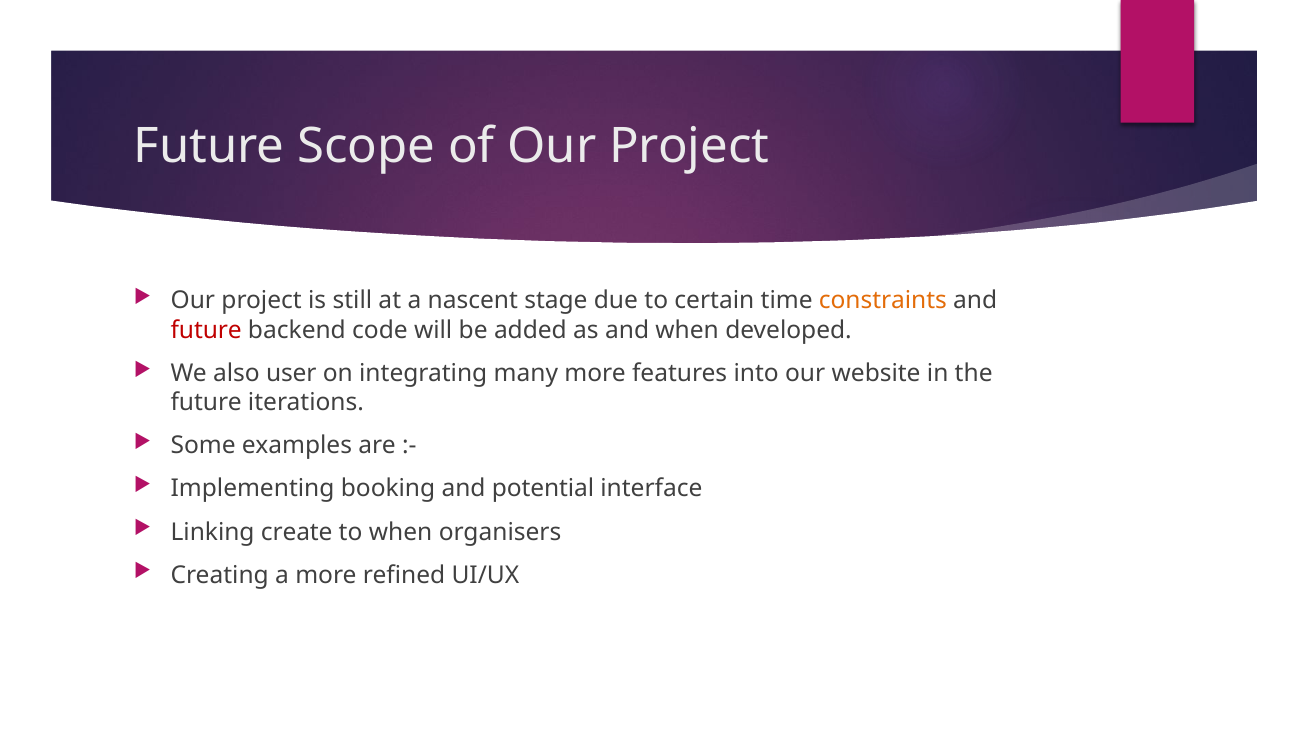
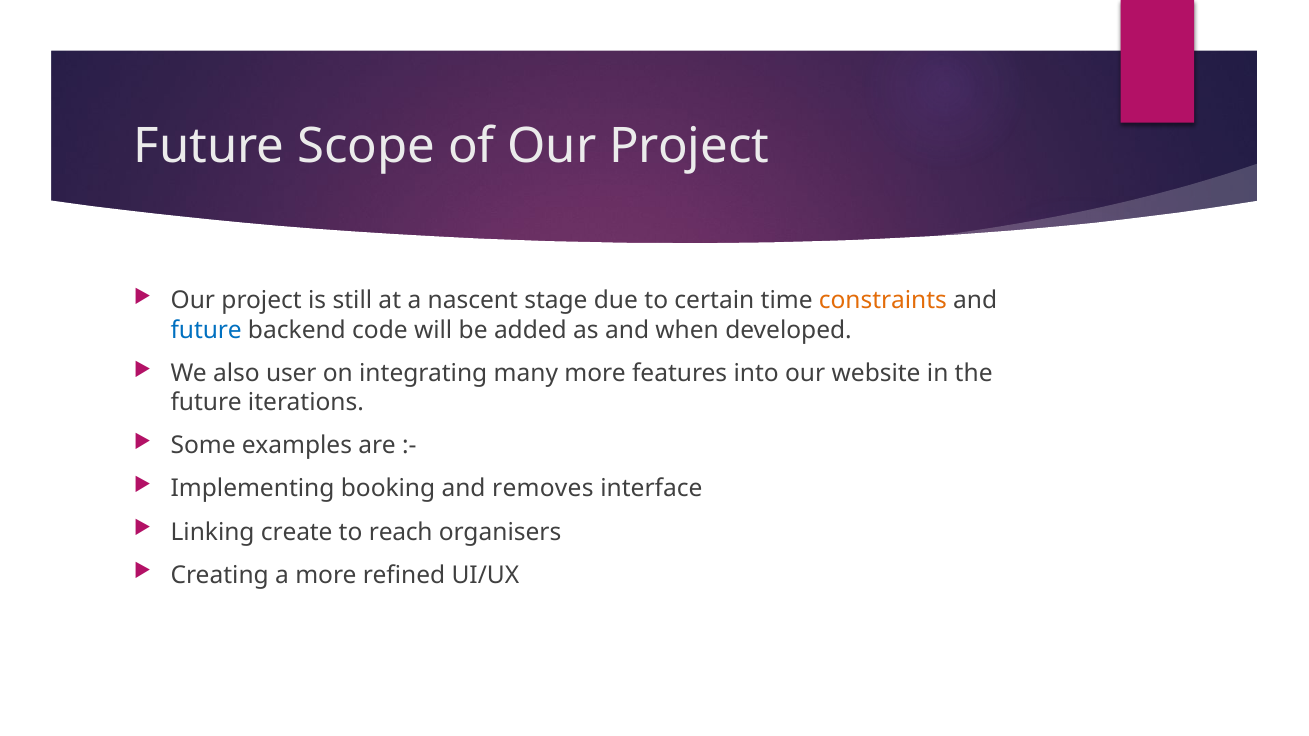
future at (206, 330) colour: red -> blue
potential: potential -> removes
to when: when -> reach
